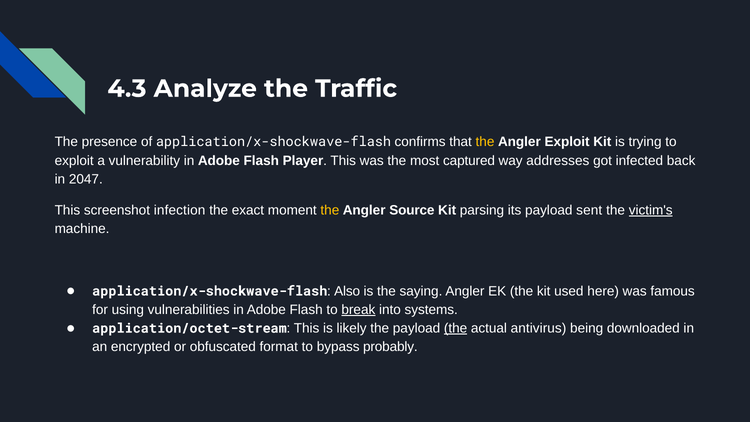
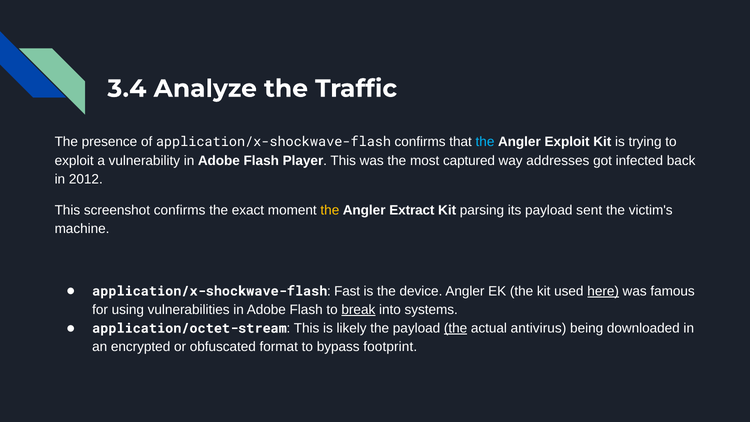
4.3: 4.3 -> 3.4
the at (485, 142) colour: yellow -> light blue
2047: 2047 -> 2012
screenshot infection: infection -> confirms
Source: Source -> Extract
victim's underline: present -> none
Also: Also -> Fast
saying: saying -> device
here underline: none -> present
probably: probably -> footprint
